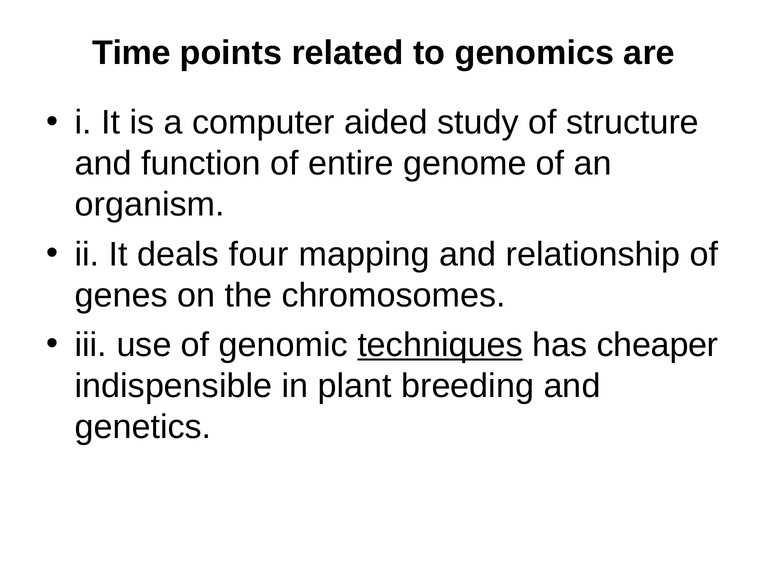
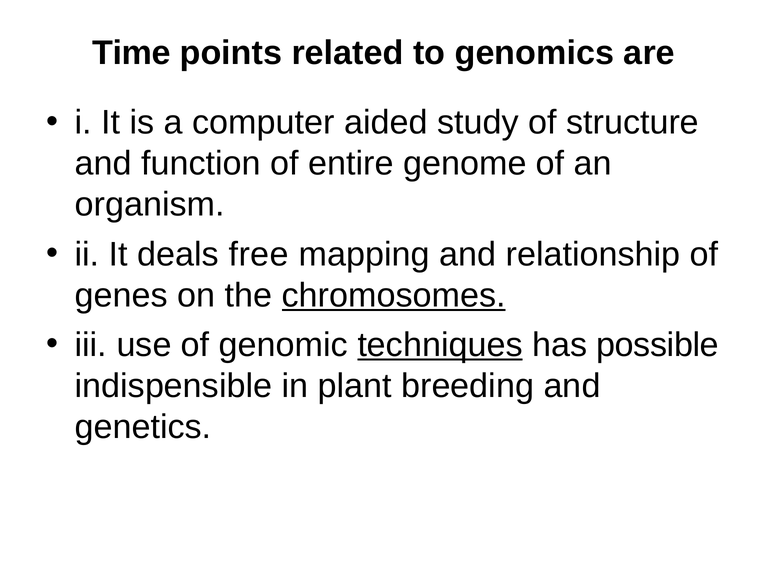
four: four -> free
chromosomes underline: none -> present
cheaper: cheaper -> possible
